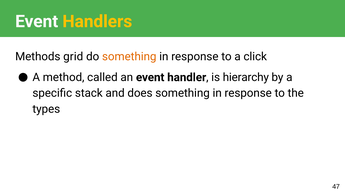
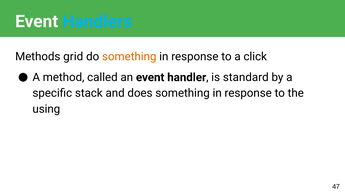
Handlers colour: yellow -> light blue
hierarchy: hierarchy -> standard
types: types -> using
